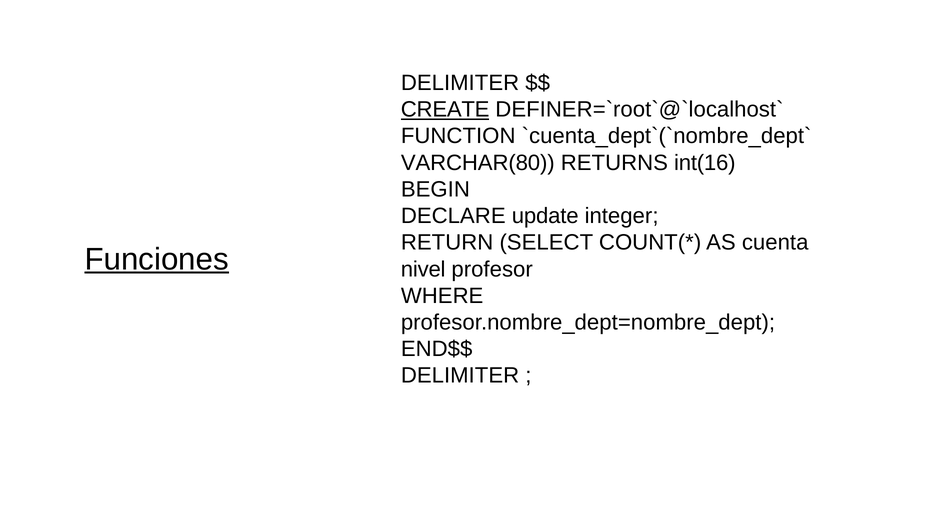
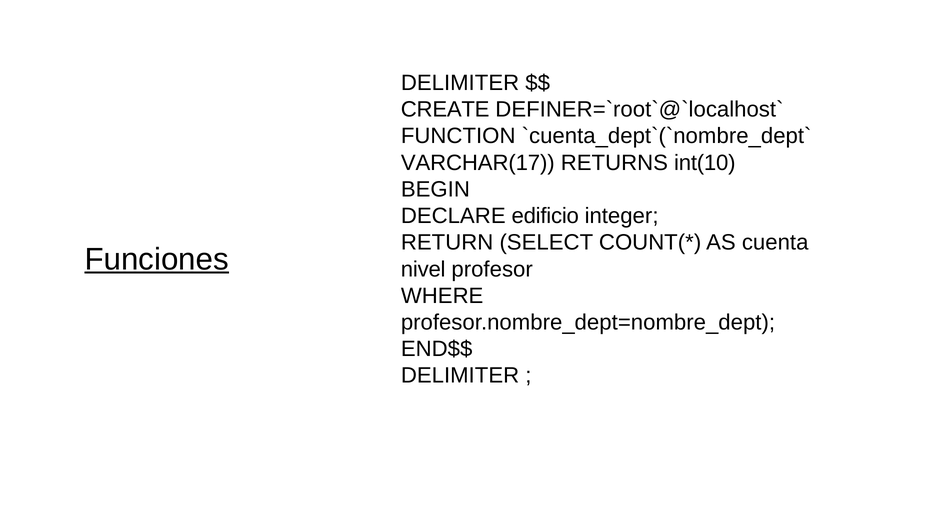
CREATE underline: present -> none
VARCHAR(80: VARCHAR(80 -> VARCHAR(17
int(16: int(16 -> int(10
update: update -> edificio
